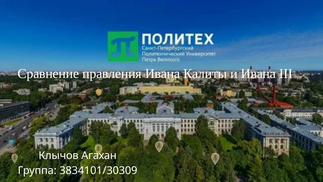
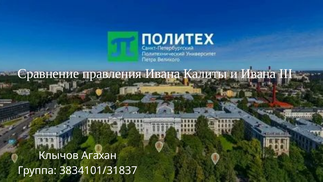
3834101/30309: 3834101/30309 -> 3834101/31837
